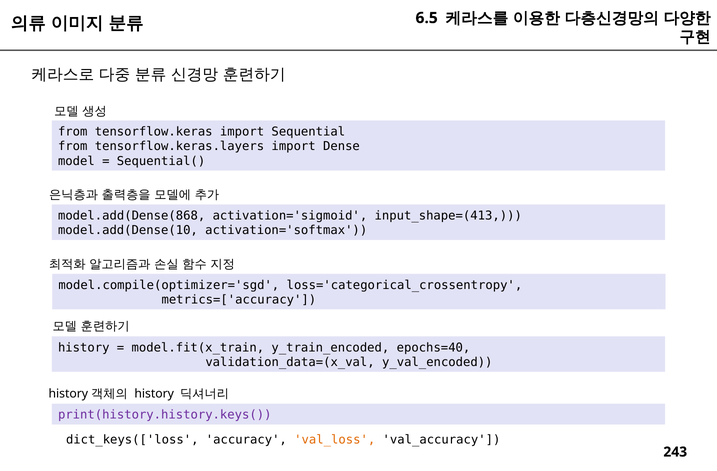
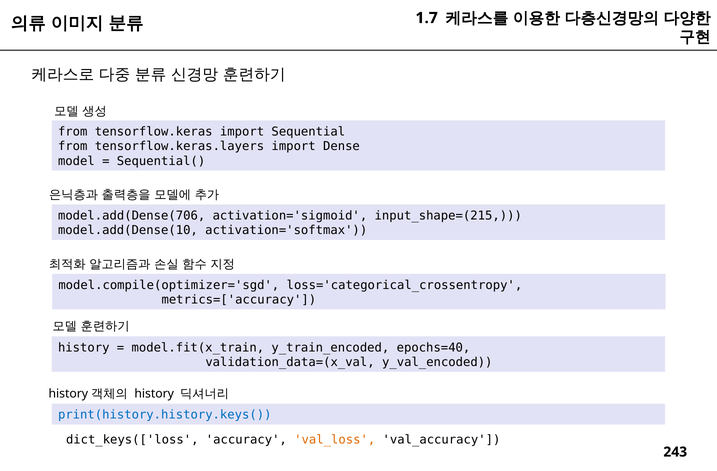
6.5: 6.5 -> 1.7
model.add(Dense(868: model.add(Dense(868 -> model.add(Dense(706
input_shape=(413: input_shape=(413 -> input_shape=(215
print(history.history.keys( colour: purple -> blue
